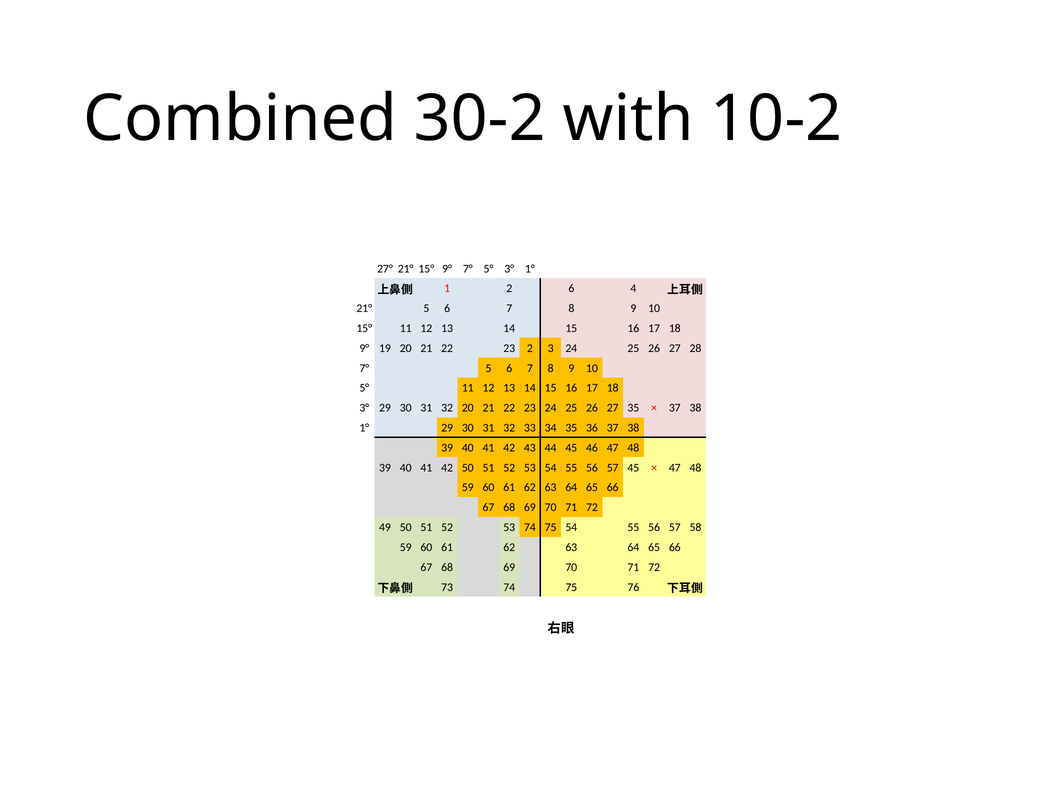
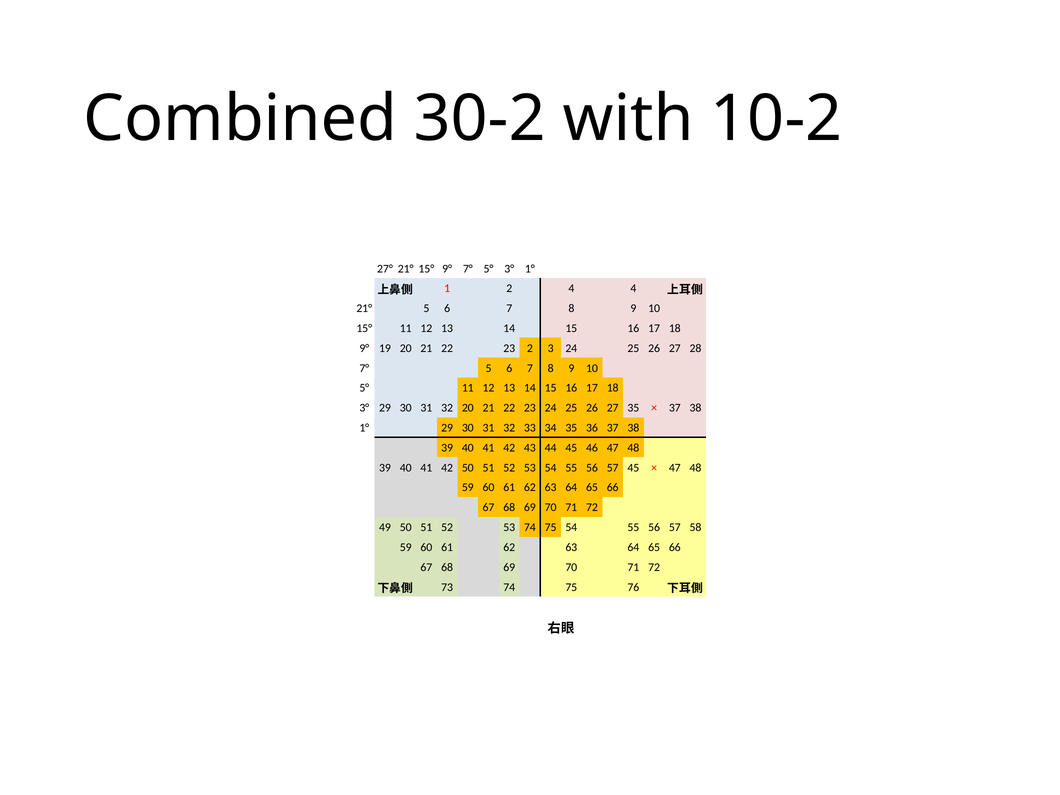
2 6: 6 -> 4
